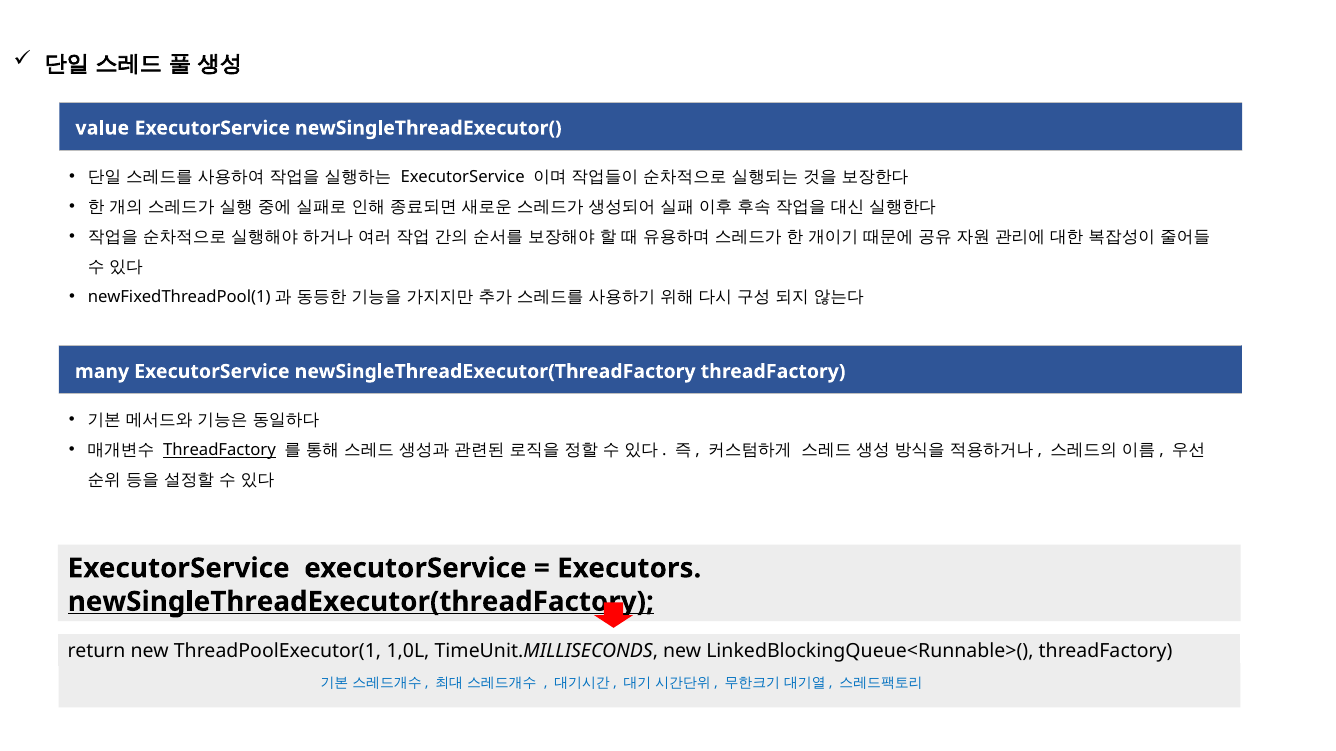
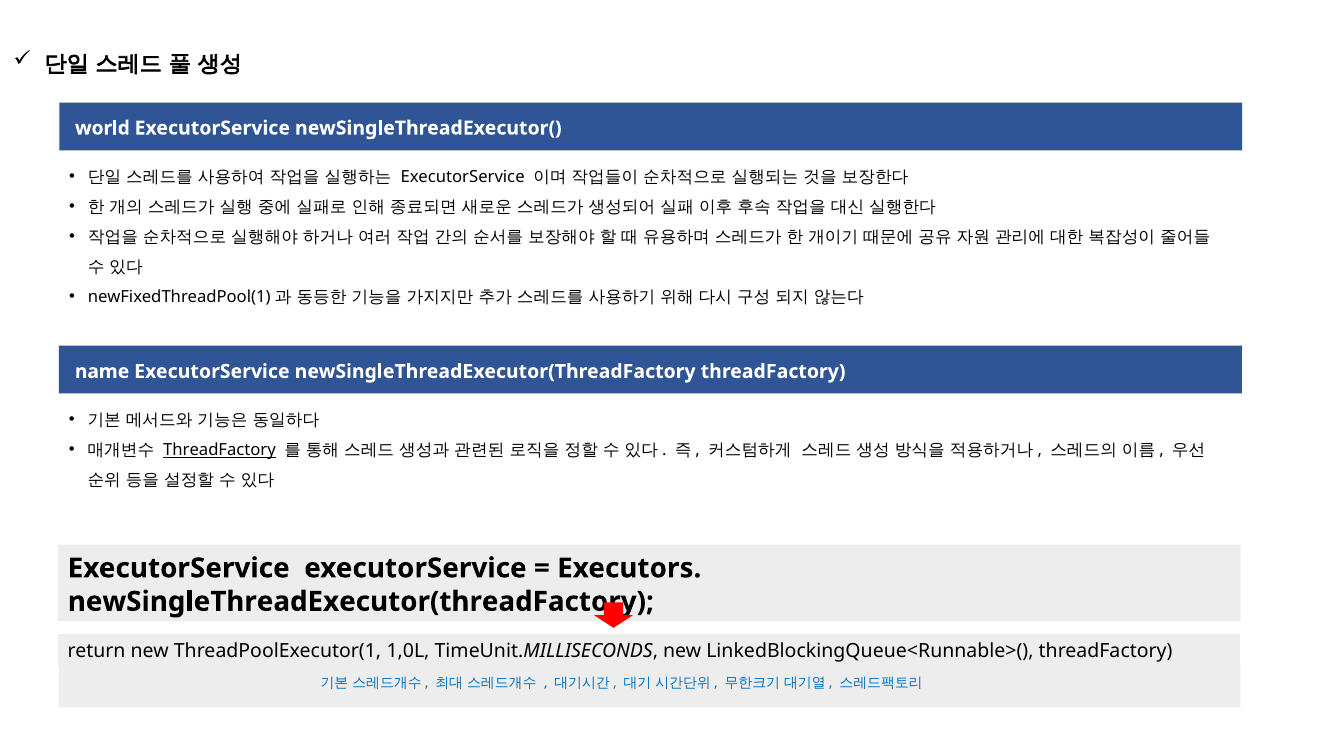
value: value -> world
many: many -> name
newSingleThreadExecutor(threadFactory at (361, 602) underline: present -> none
